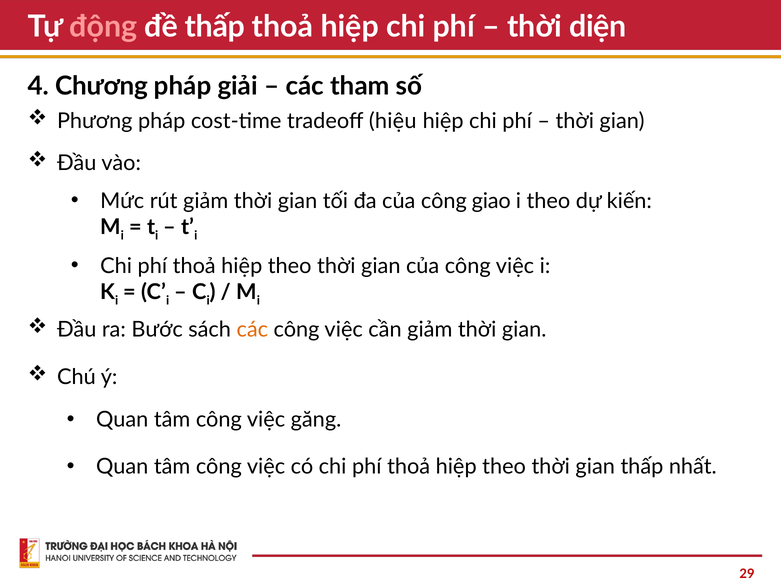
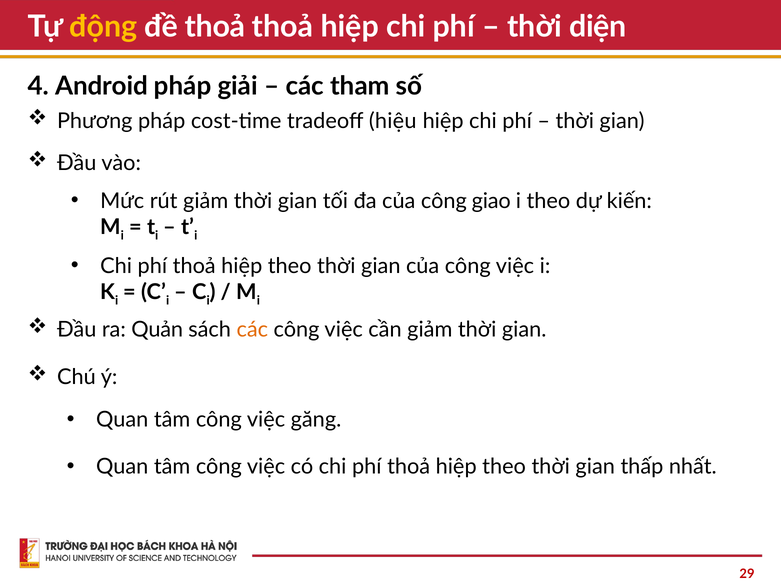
động colour: pink -> yellow
đề thấp: thấp -> thoả
Chương: Chương -> Android
Bước: Bước -> Quản
